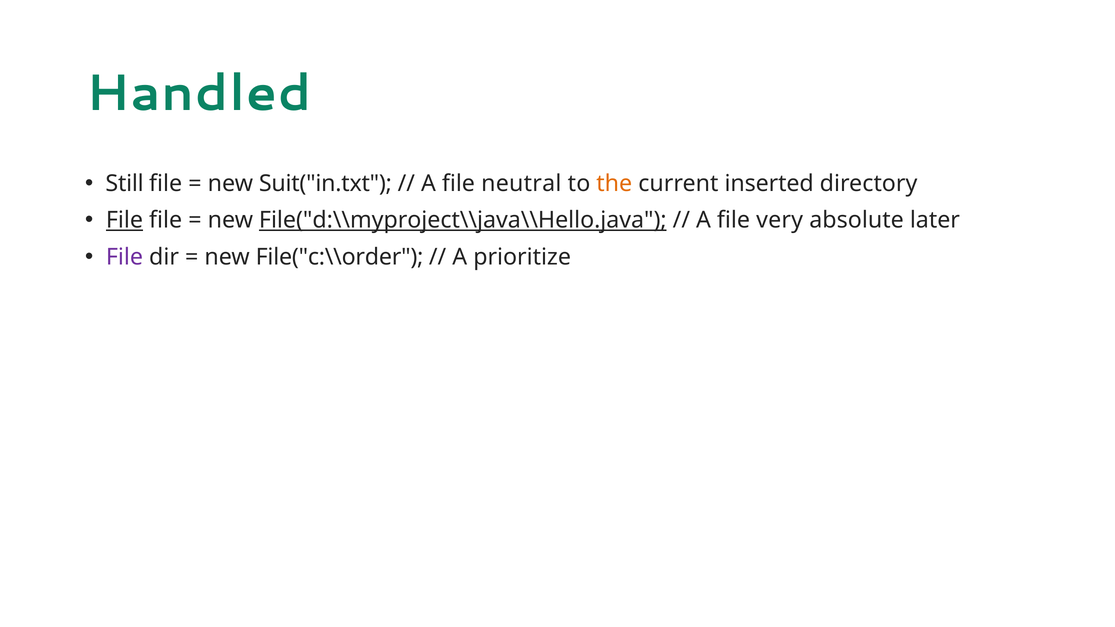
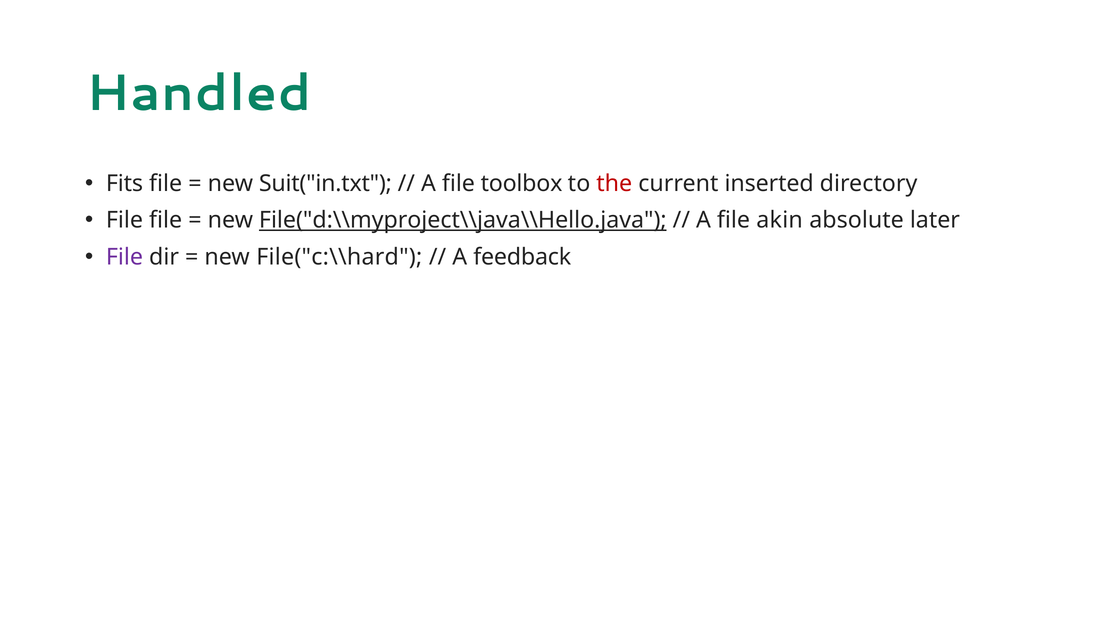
Still: Still -> Fits
neutral: neutral -> toolbox
the colour: orange -> red
File at (124, 220) underline: present -> none
very: very -> akin
File("c:\\order: File("c:\\order -> File("c:\\hard
prioritize: prioritize -> feedback
